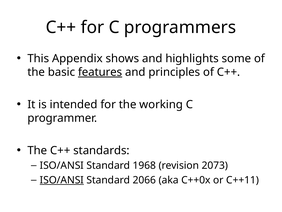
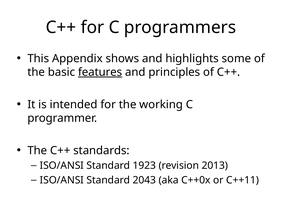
1968: 1968 -> 1923
2073: 2073 -> 2013
ISO/ANSI at (62, 180) underline: present -> none
2066: 2066 -> 2043
